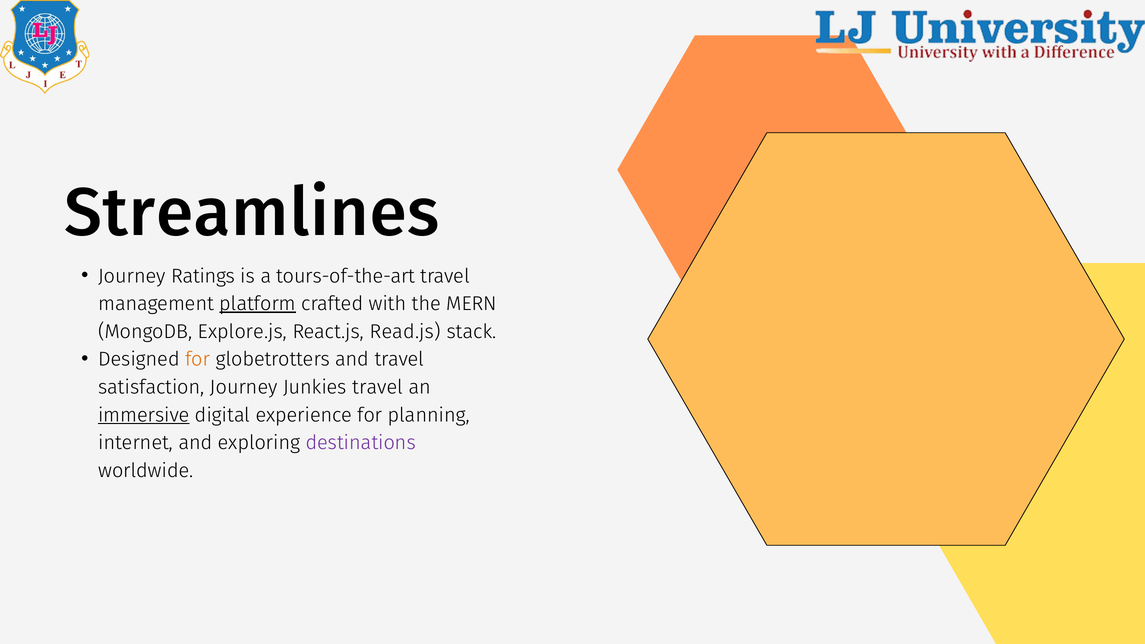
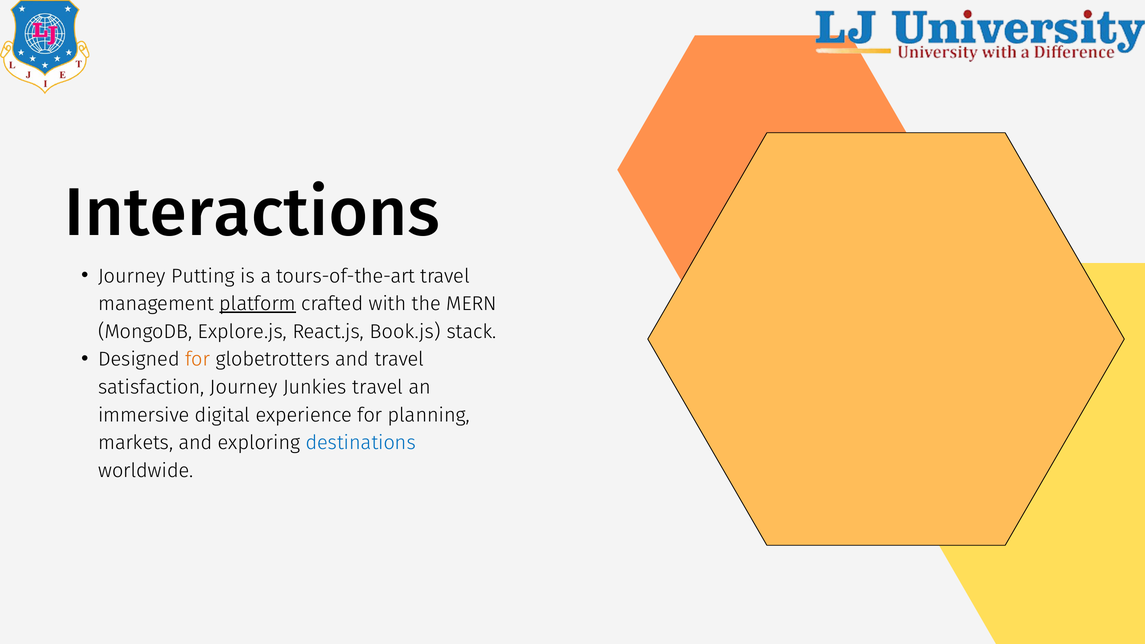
Streamlines: Streamlines -> Interactions
Ratings: Ratings -> Putting
Read.js: Read.js -> Book.js
immersive underline: present -> none
internet: internet -> markets
destinations colour: purple -> blue
